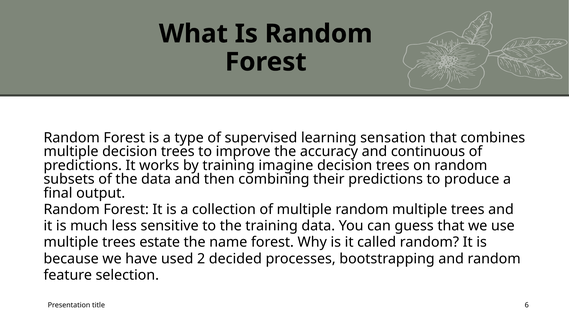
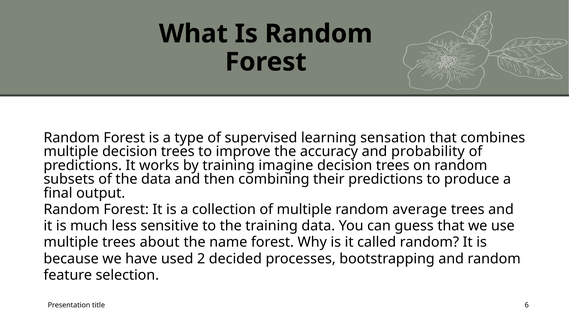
continuous: continuous -> probability
random multiple: multiple -> average
estate: estate -> about
